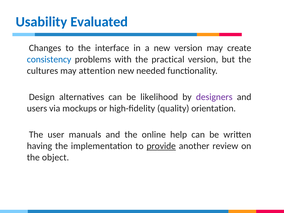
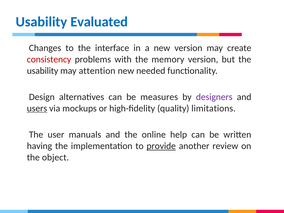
consistency colour: blue -> red
practical: practical -> memory
cultures at (42, 71): cultures -> usability
likelihood: likelihood -> measures
users underline: none -> present
orientation: orientation -> limitations
